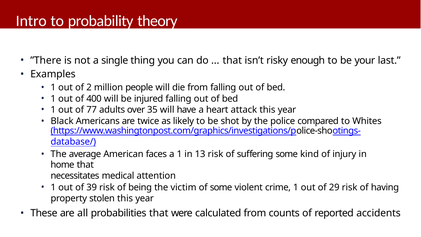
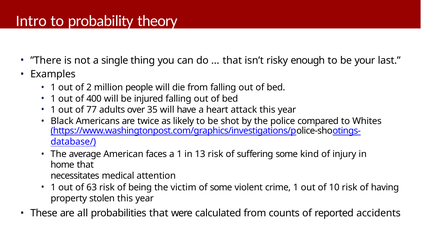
39: 39 -> 63
29: 29 -> 10
